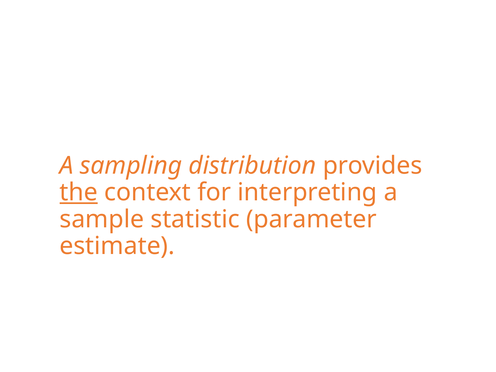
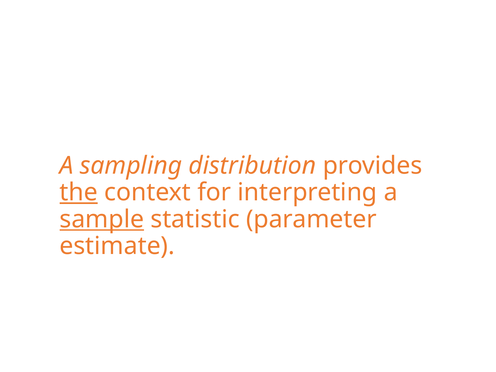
sample underline: none -> present
